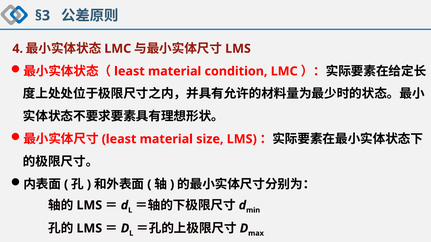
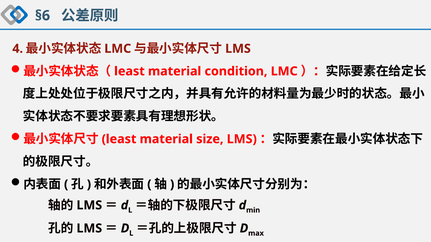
§3: §3 -> §6
